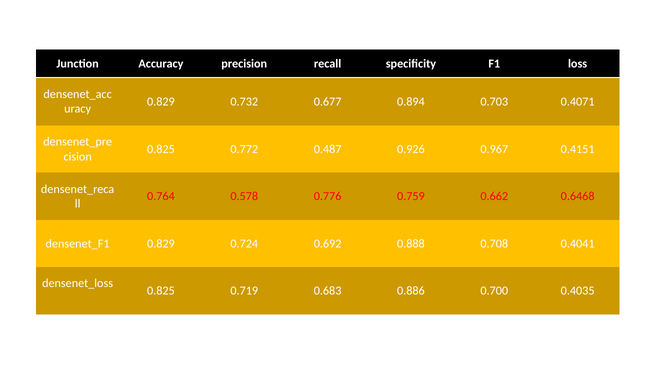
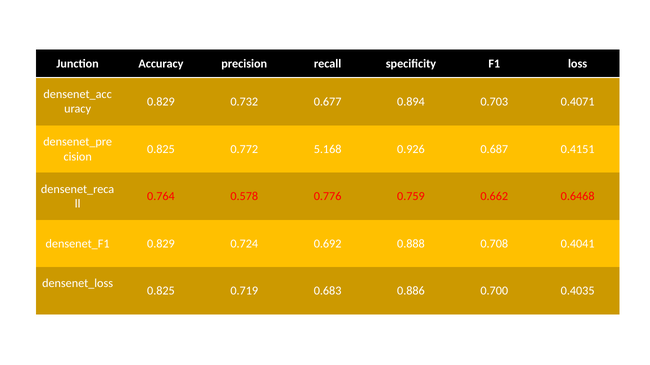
0.487: 0.487 -> 5.168
0.967: 0.967 -> 0.687
